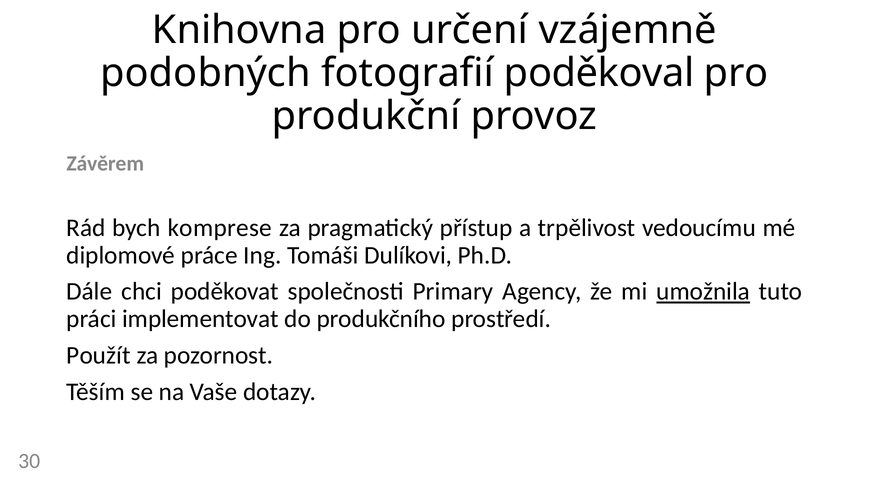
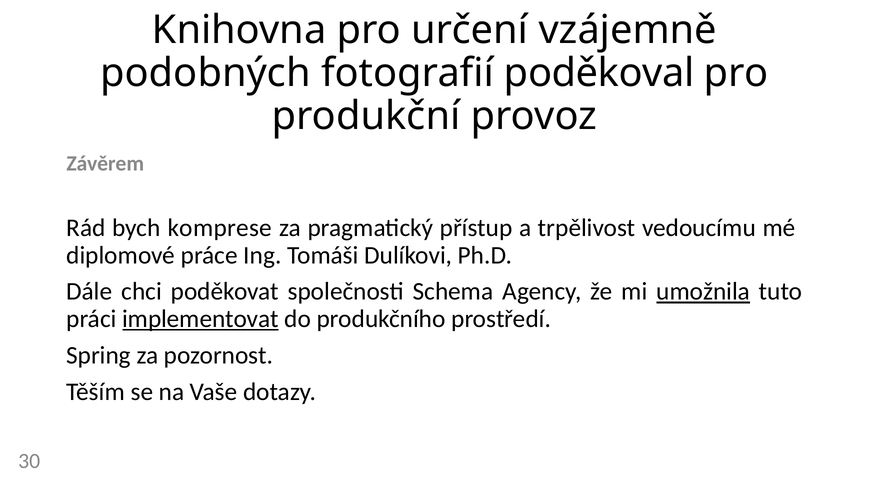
Primary: Primary -> Schema
implementovat underline: none -> present
Použít: Použít -> Spring
